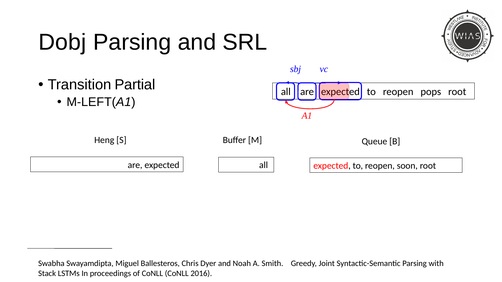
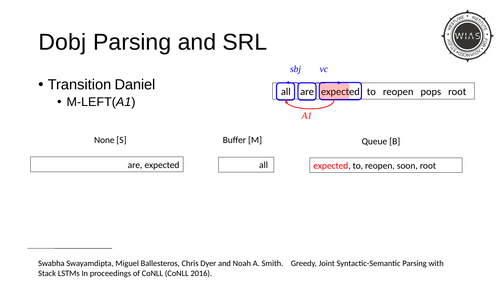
Partial: Partial -> Daniel
Heng: Heng -> None
